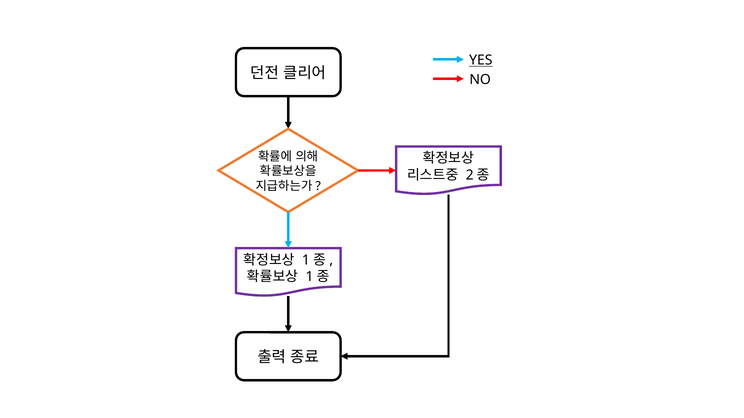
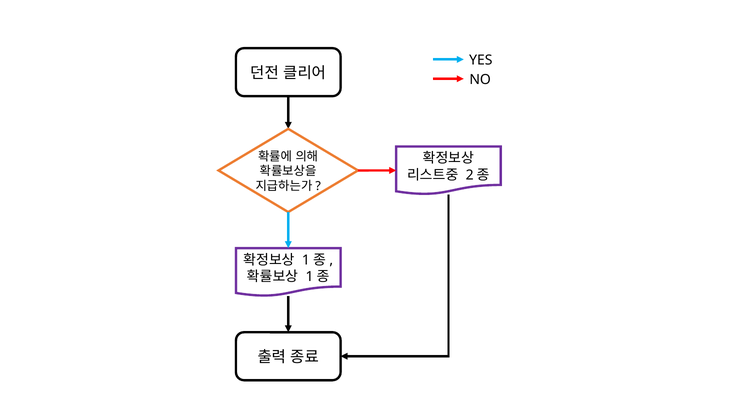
YES underline: present -> none
